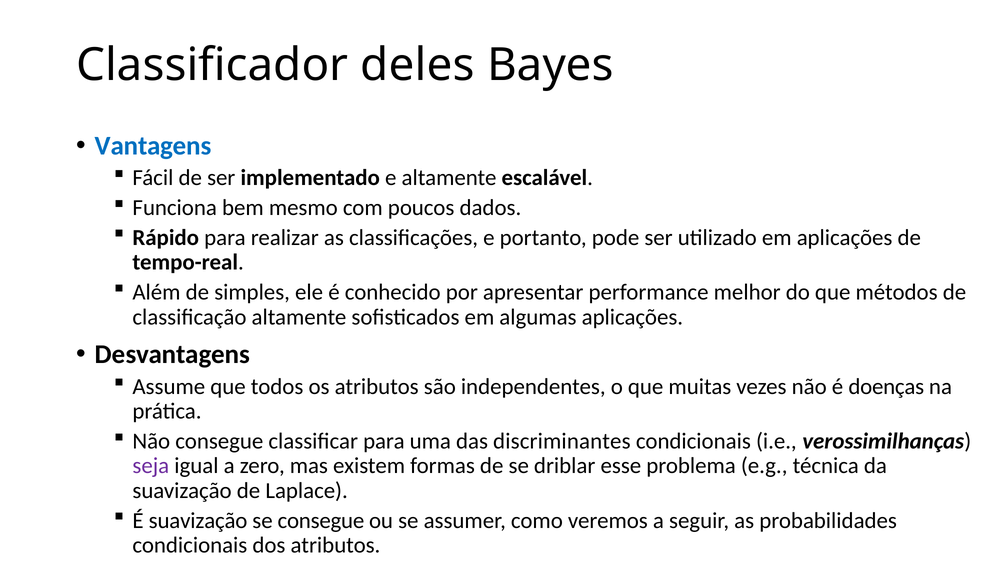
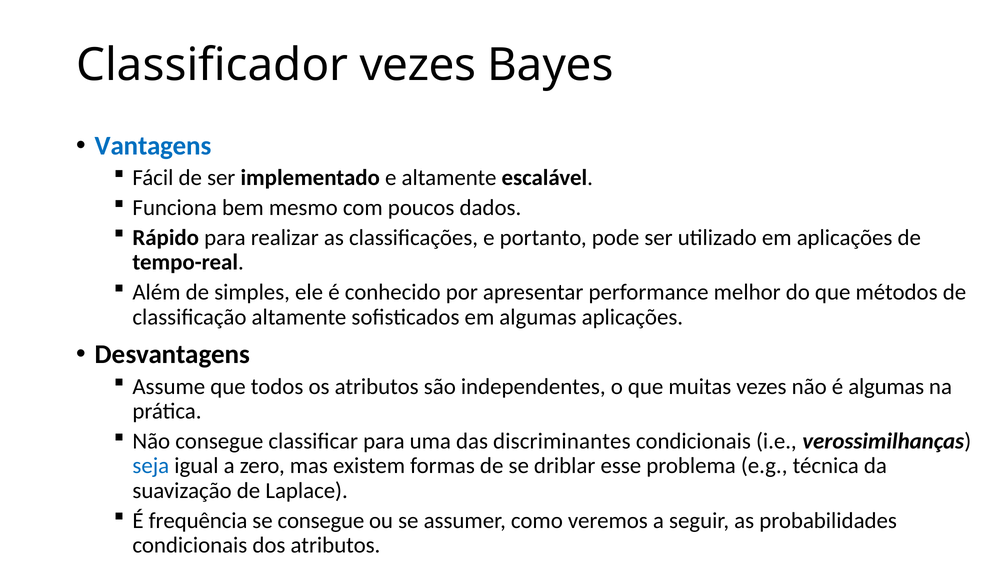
Classificador deles: deles -> vezes
é doenças: doenças -> algumas
seja colour: purple -> blue
É suavização: suavização -> frequência
